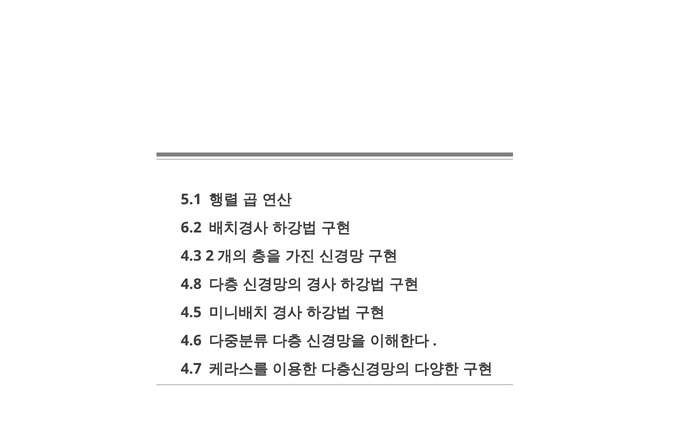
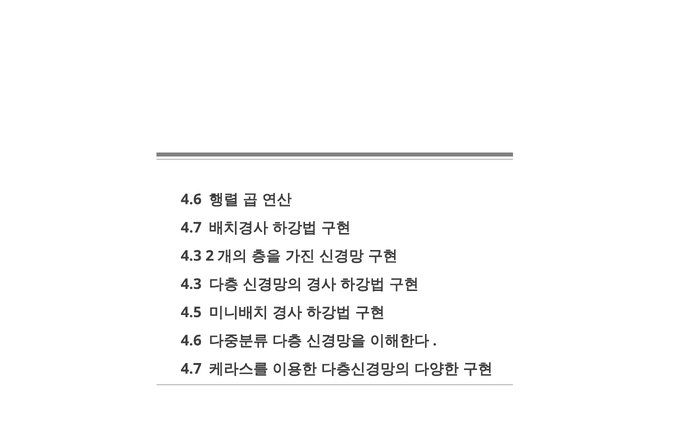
5.1 at (191, 200): 5.1 -> 4.6
6.2 at (191, 228): 6.2 -> 4.7
4.8 at (191, 284): 4.8 -> 4.3
